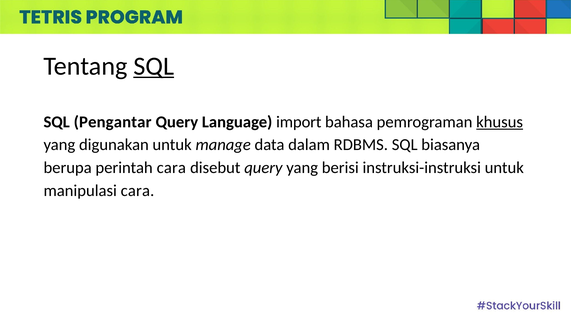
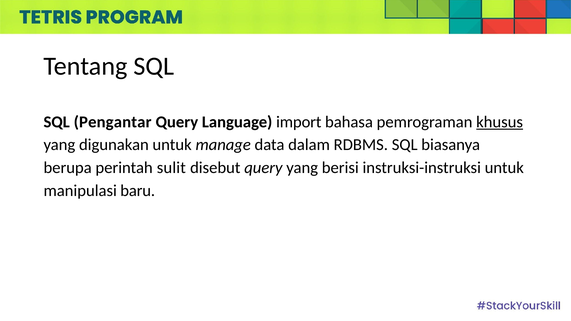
SQL at (154, 66) underline: present -> none
perintah cara: cara -> sulit
manipulasi cara: cara -> baru
